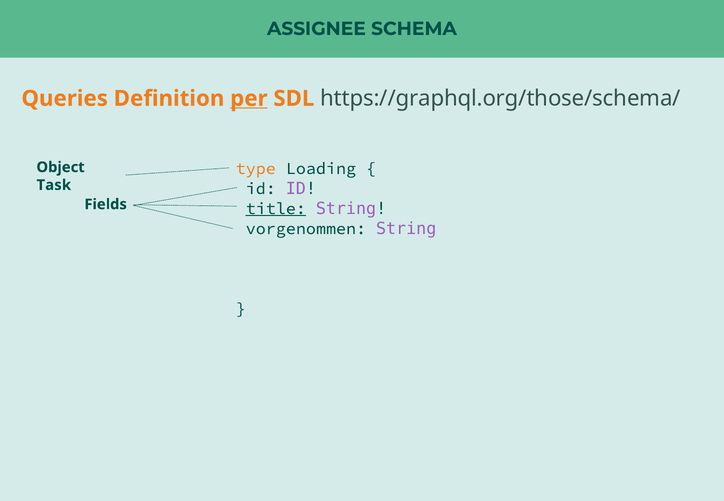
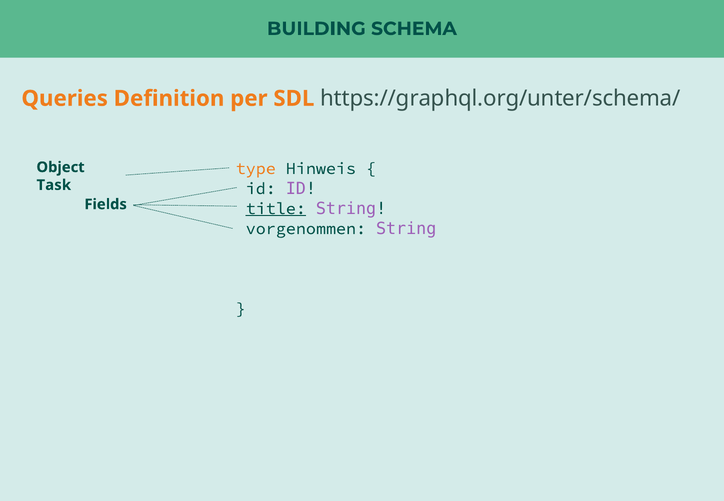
ASSIGNEE: ASSIGNEE -> BUILDING
per underline: present -> none
https://graphql.org/those/schema/: https://graphql.org/those/schema/ -> https://graphql.org/unter/schema/
Loading: Loading -> Hinweis
